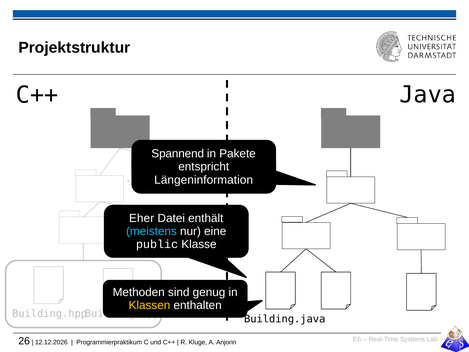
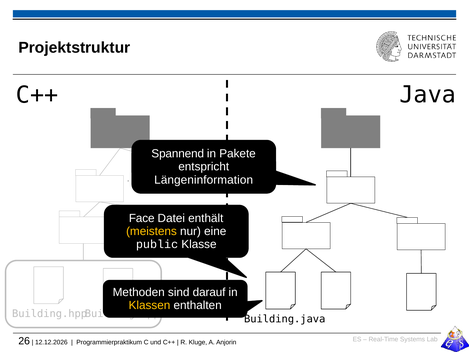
Eher: Eher -> Face
meistens colour: light blue -> yellow
genug: genug -> darauf
